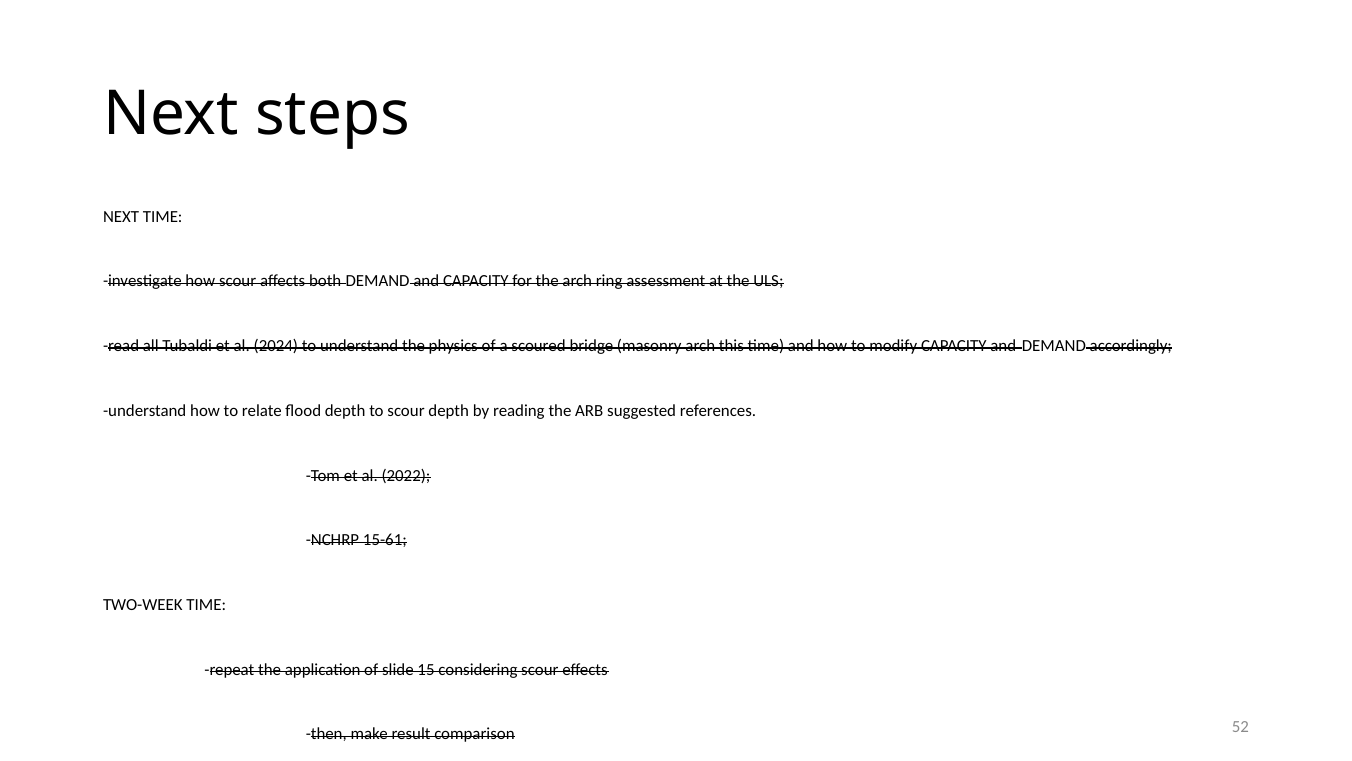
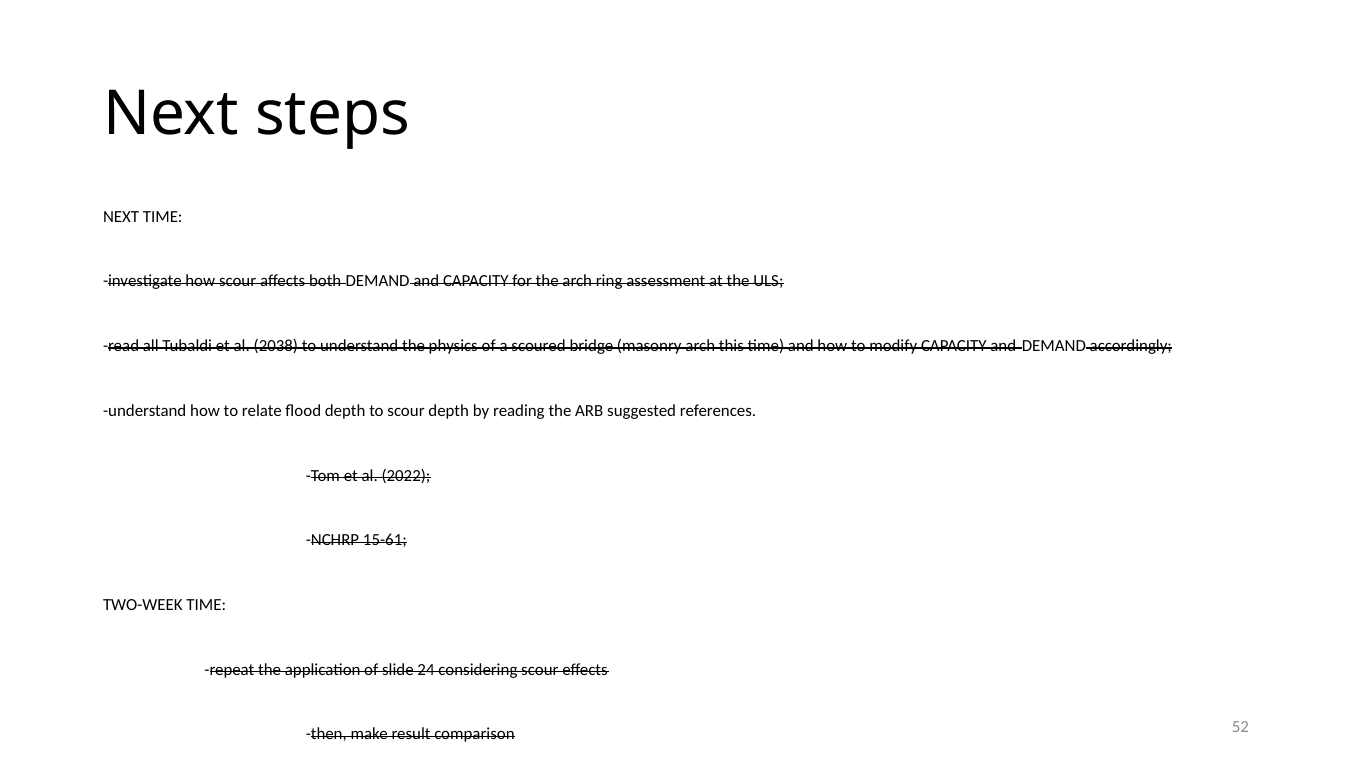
2024: 2024 -> 2038
15: 15 -> 24
